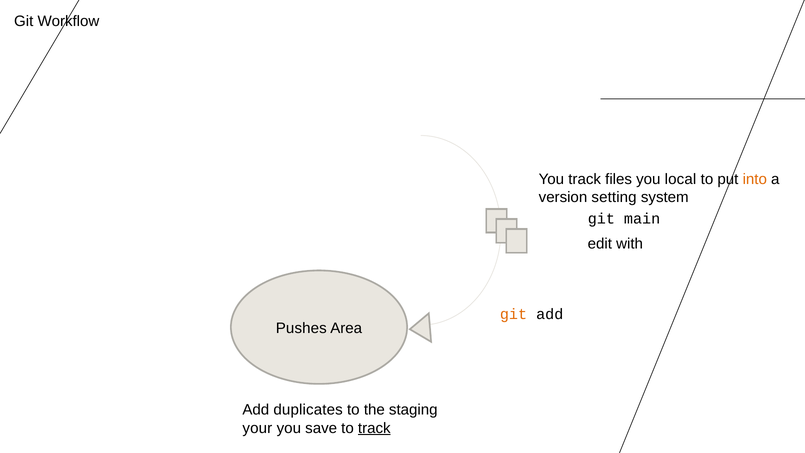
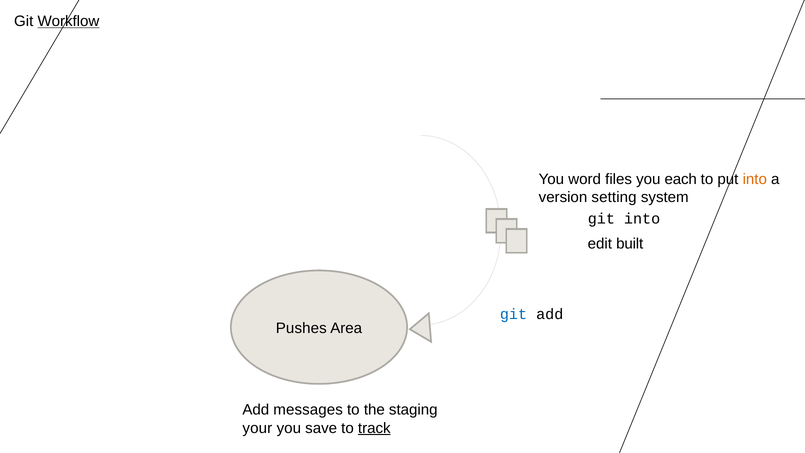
Workflow underline: none -> present
You track: track -> word
local: local -> each
git main: main -> into
with: with -> built
git at (514, 314) colour: orange -> blue
duplicates: duplicates -> messages
